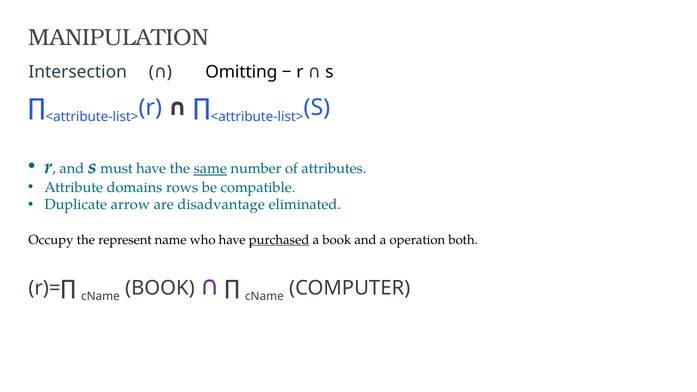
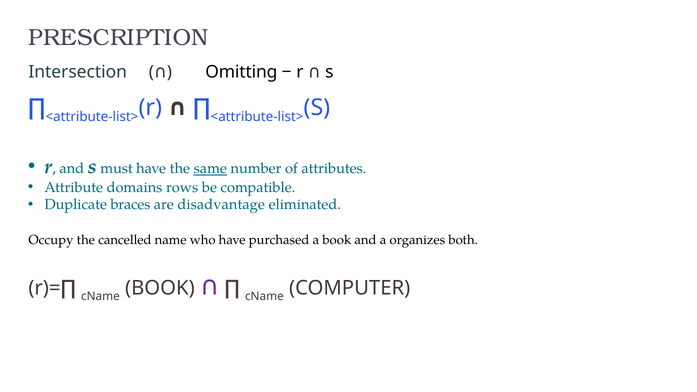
MANIPULATION: MANIPULATION -> PRESCRIPTION
arrow: arrow -> braces
represent: represent -> cancelled
purchased underline: present -> none
operation: operation -> organizes
